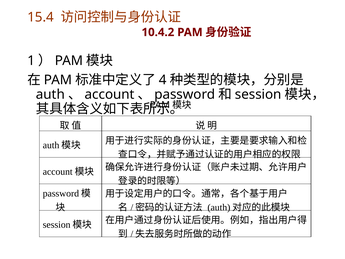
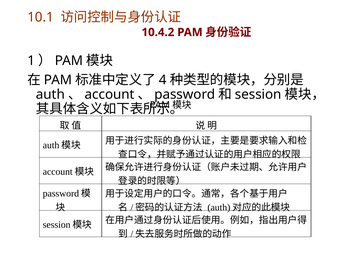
15.4: 15.4 -> 10.1
